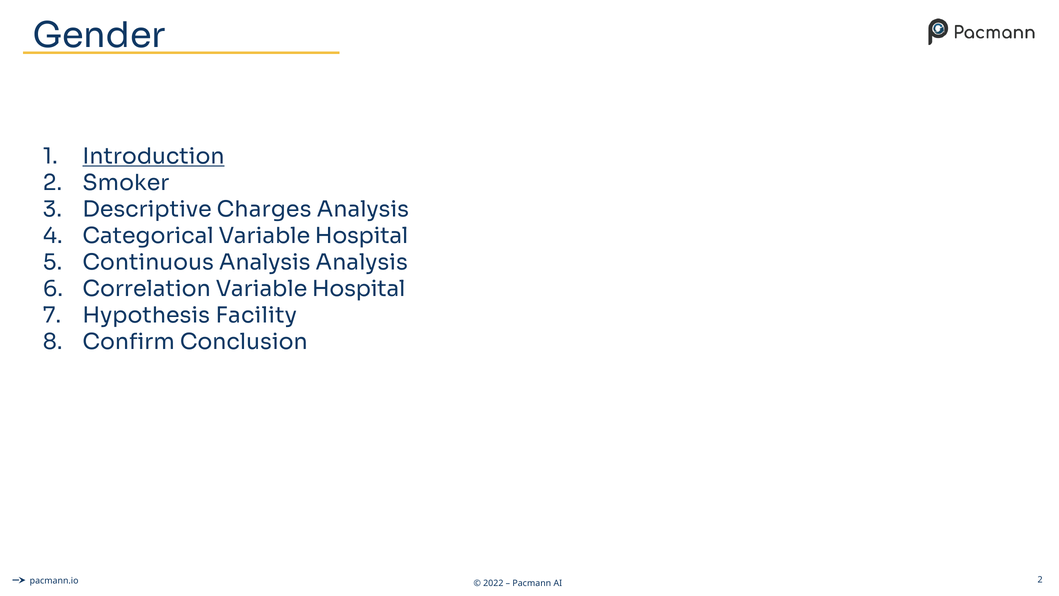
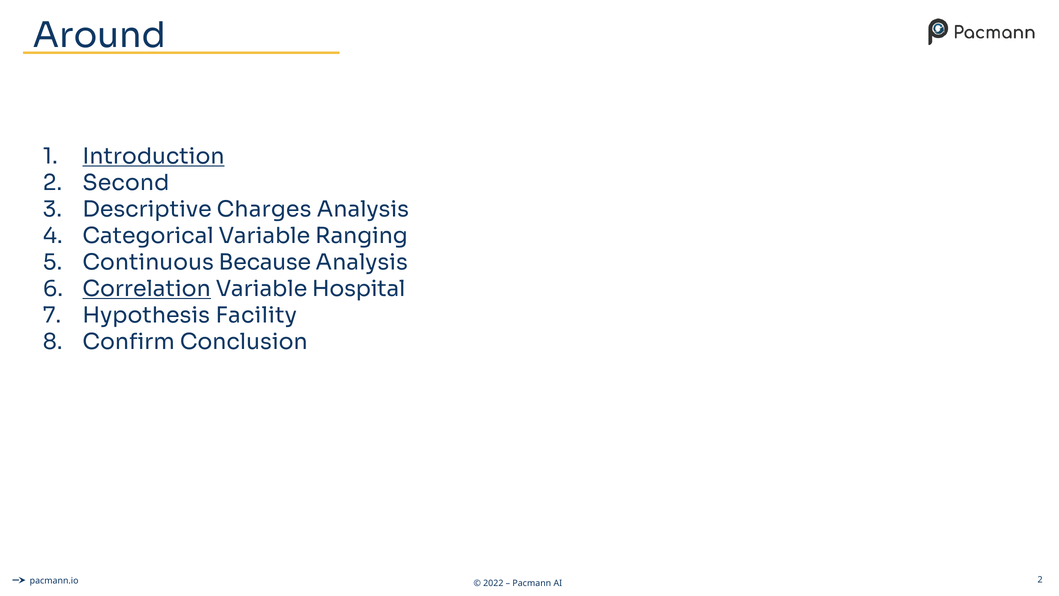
Gender: Gender -> Around
Smoker: Smoker -> Second
Categorical Variable Hospital: Hospital -> Ranging
Continuous Analysis: Analysis -> Because
Correlation underline: none -> present
